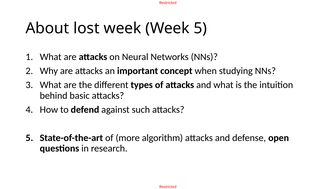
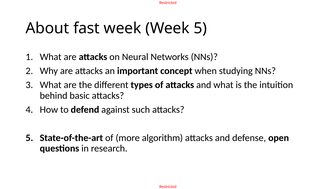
lost: lost -> fast
